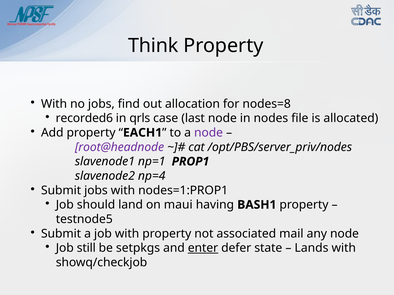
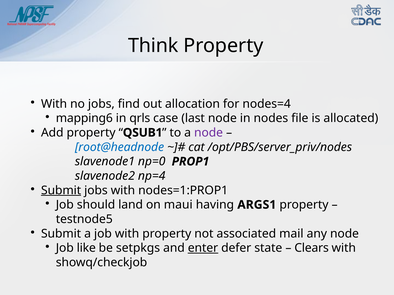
nodes=8: nodes=8 -> nodes=4
recorded6: recorded6 -> mapping6
EACH1: EACH1 -> QSUB1
root@headnode colour: purple -> blue
np=1: np=1 -> np=0
Submit at (61, 191) underline: none -> present
BASH1: BASH1 -> ARGS1
still: still -> like
Lands: Lands -> Clears
